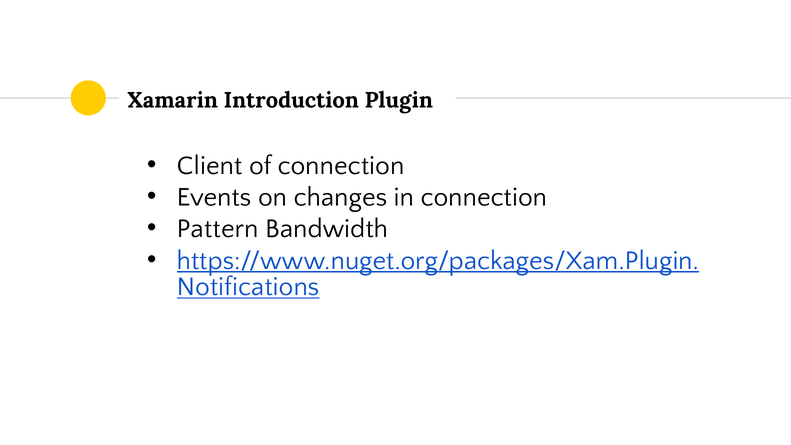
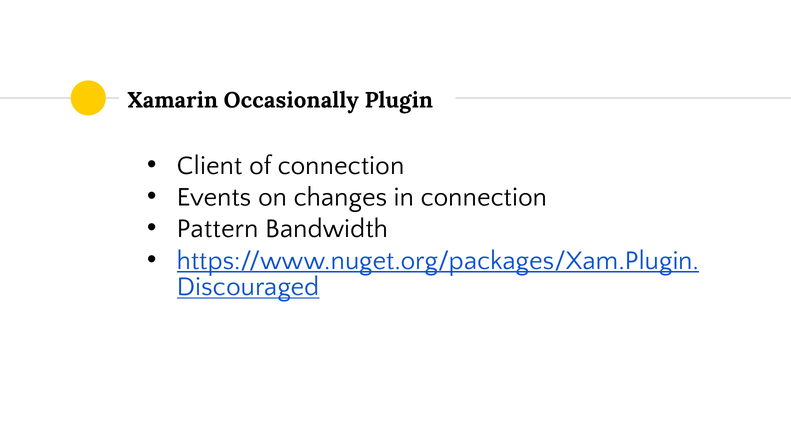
Introduction: Introduction -> Occasionally
Notifications: Notifications -> Discouraged
